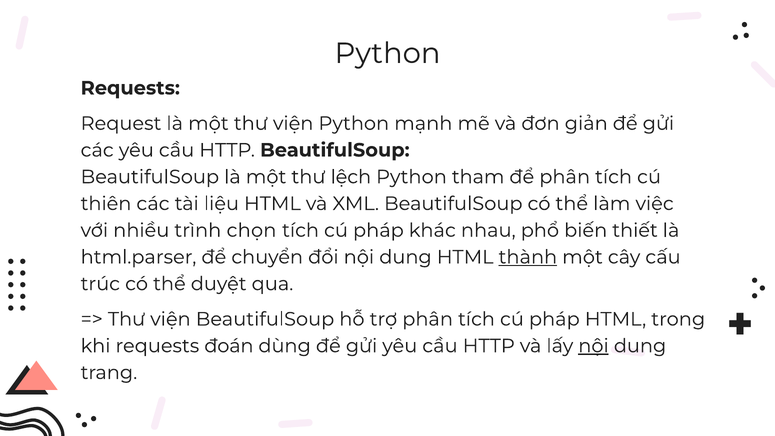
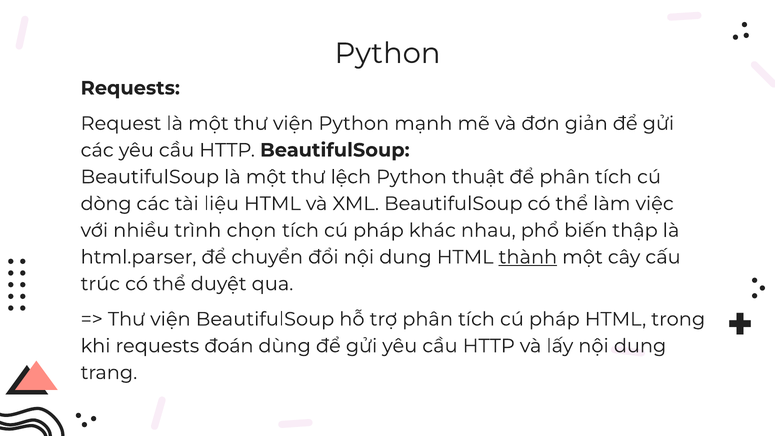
tham: tham -> thuật
thiên: thiên -> dòng
thiết: thiết -> thập
nội at (593, 346) underline: present -> none
